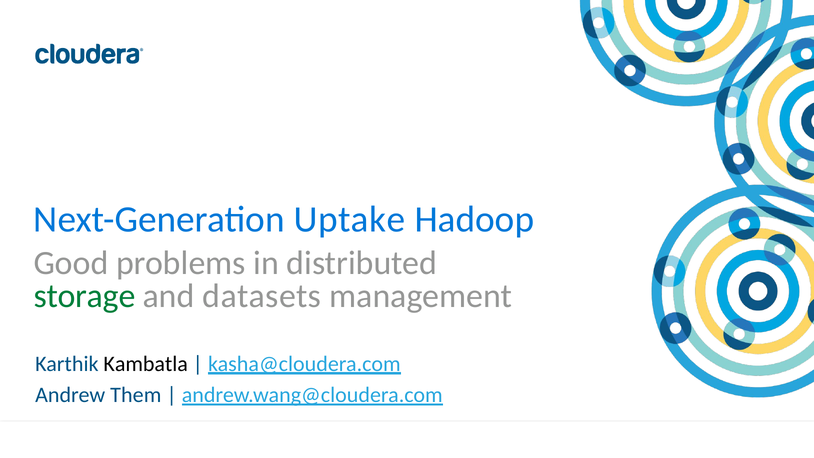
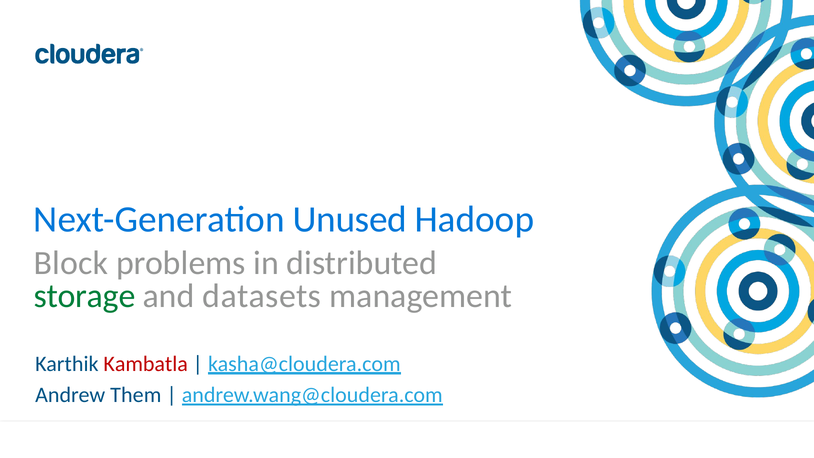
Uptake: Uptake -> Unused
Good: Good -> Block
Kambatla colour: black -> red
